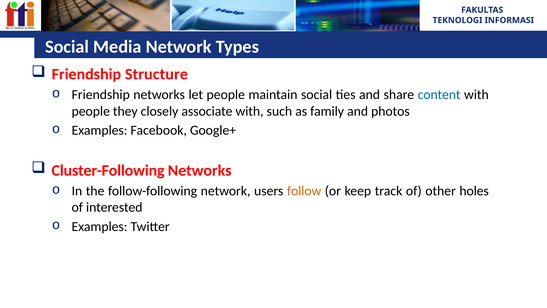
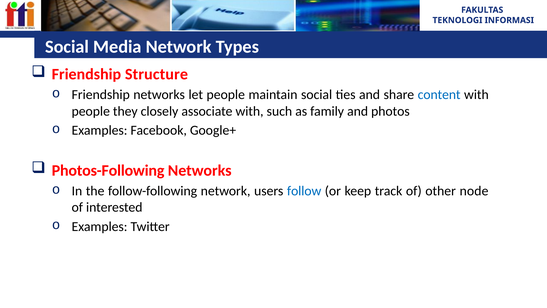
Cluster-Following: Cluster-Following -> Photos-Following
follow colour: orange -> blue
holes: holes -> node
